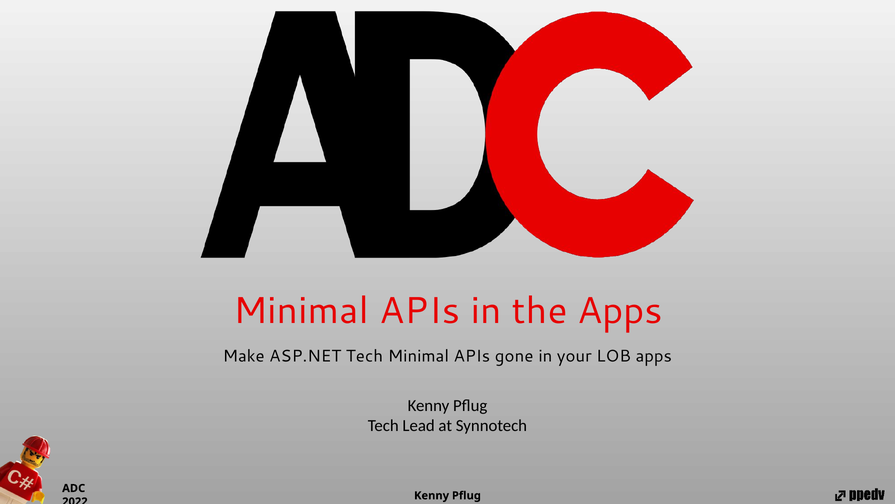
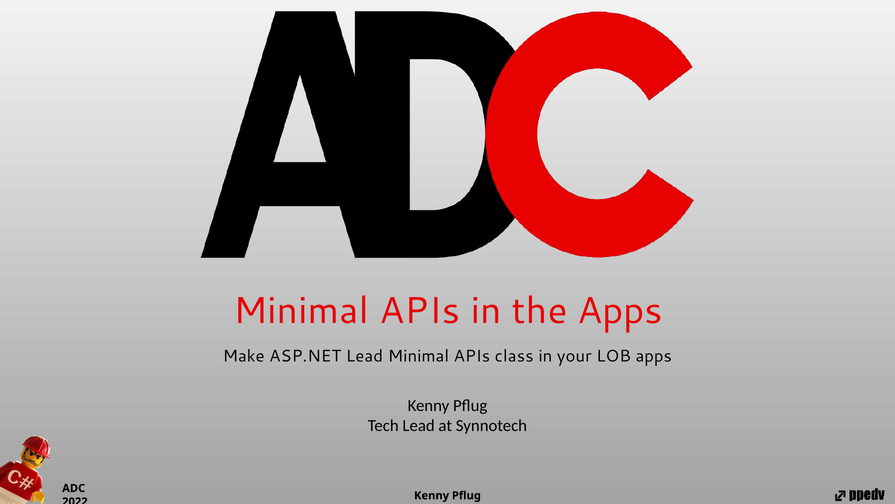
ASP.NET Tech: Tech -> Lead
gone: gone -> class
